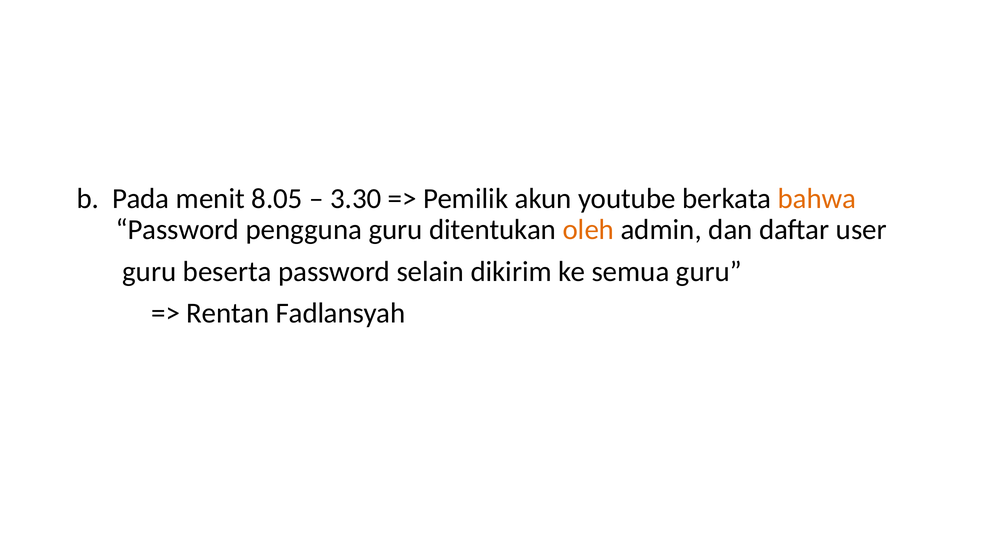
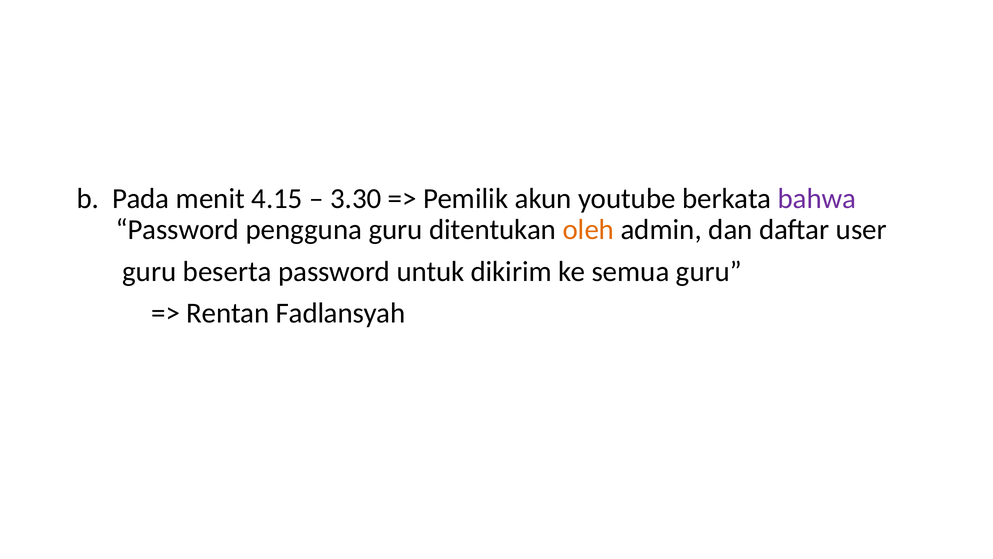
8.05: 8.05 -> 4.15
bahwa colour: orange -> purple
selain: selain -> untuk
